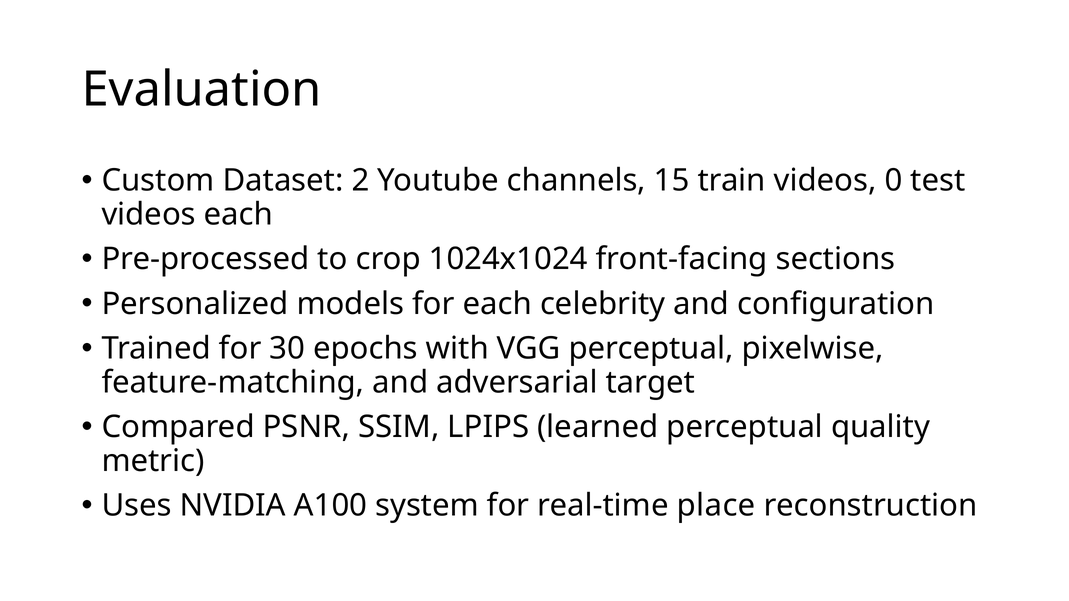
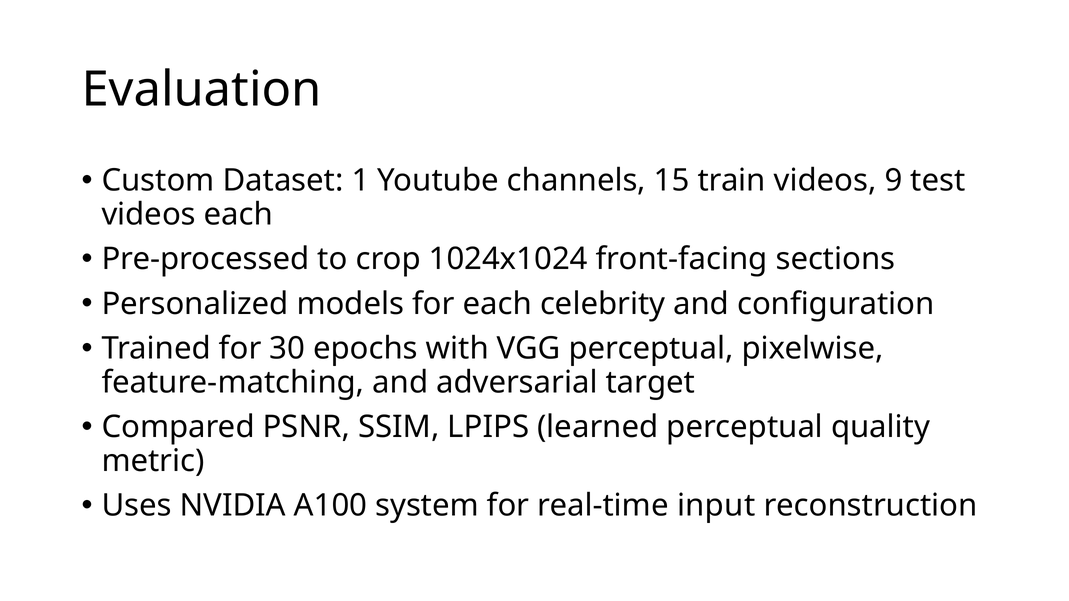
2: 2 -> 1
0: 0 -> 9
place: place -> input
